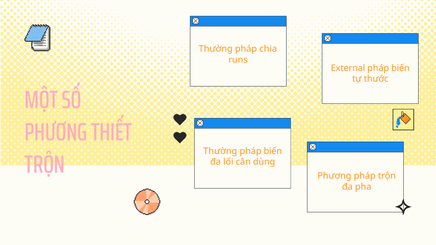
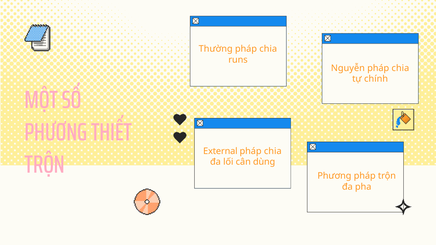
External: External -> Nguyễn
biến at (400, 68): biến -> chia
thước: thước -> chính
Thường at (220, 151): Thường -> External
biến at (273, 151): biến -> chia
